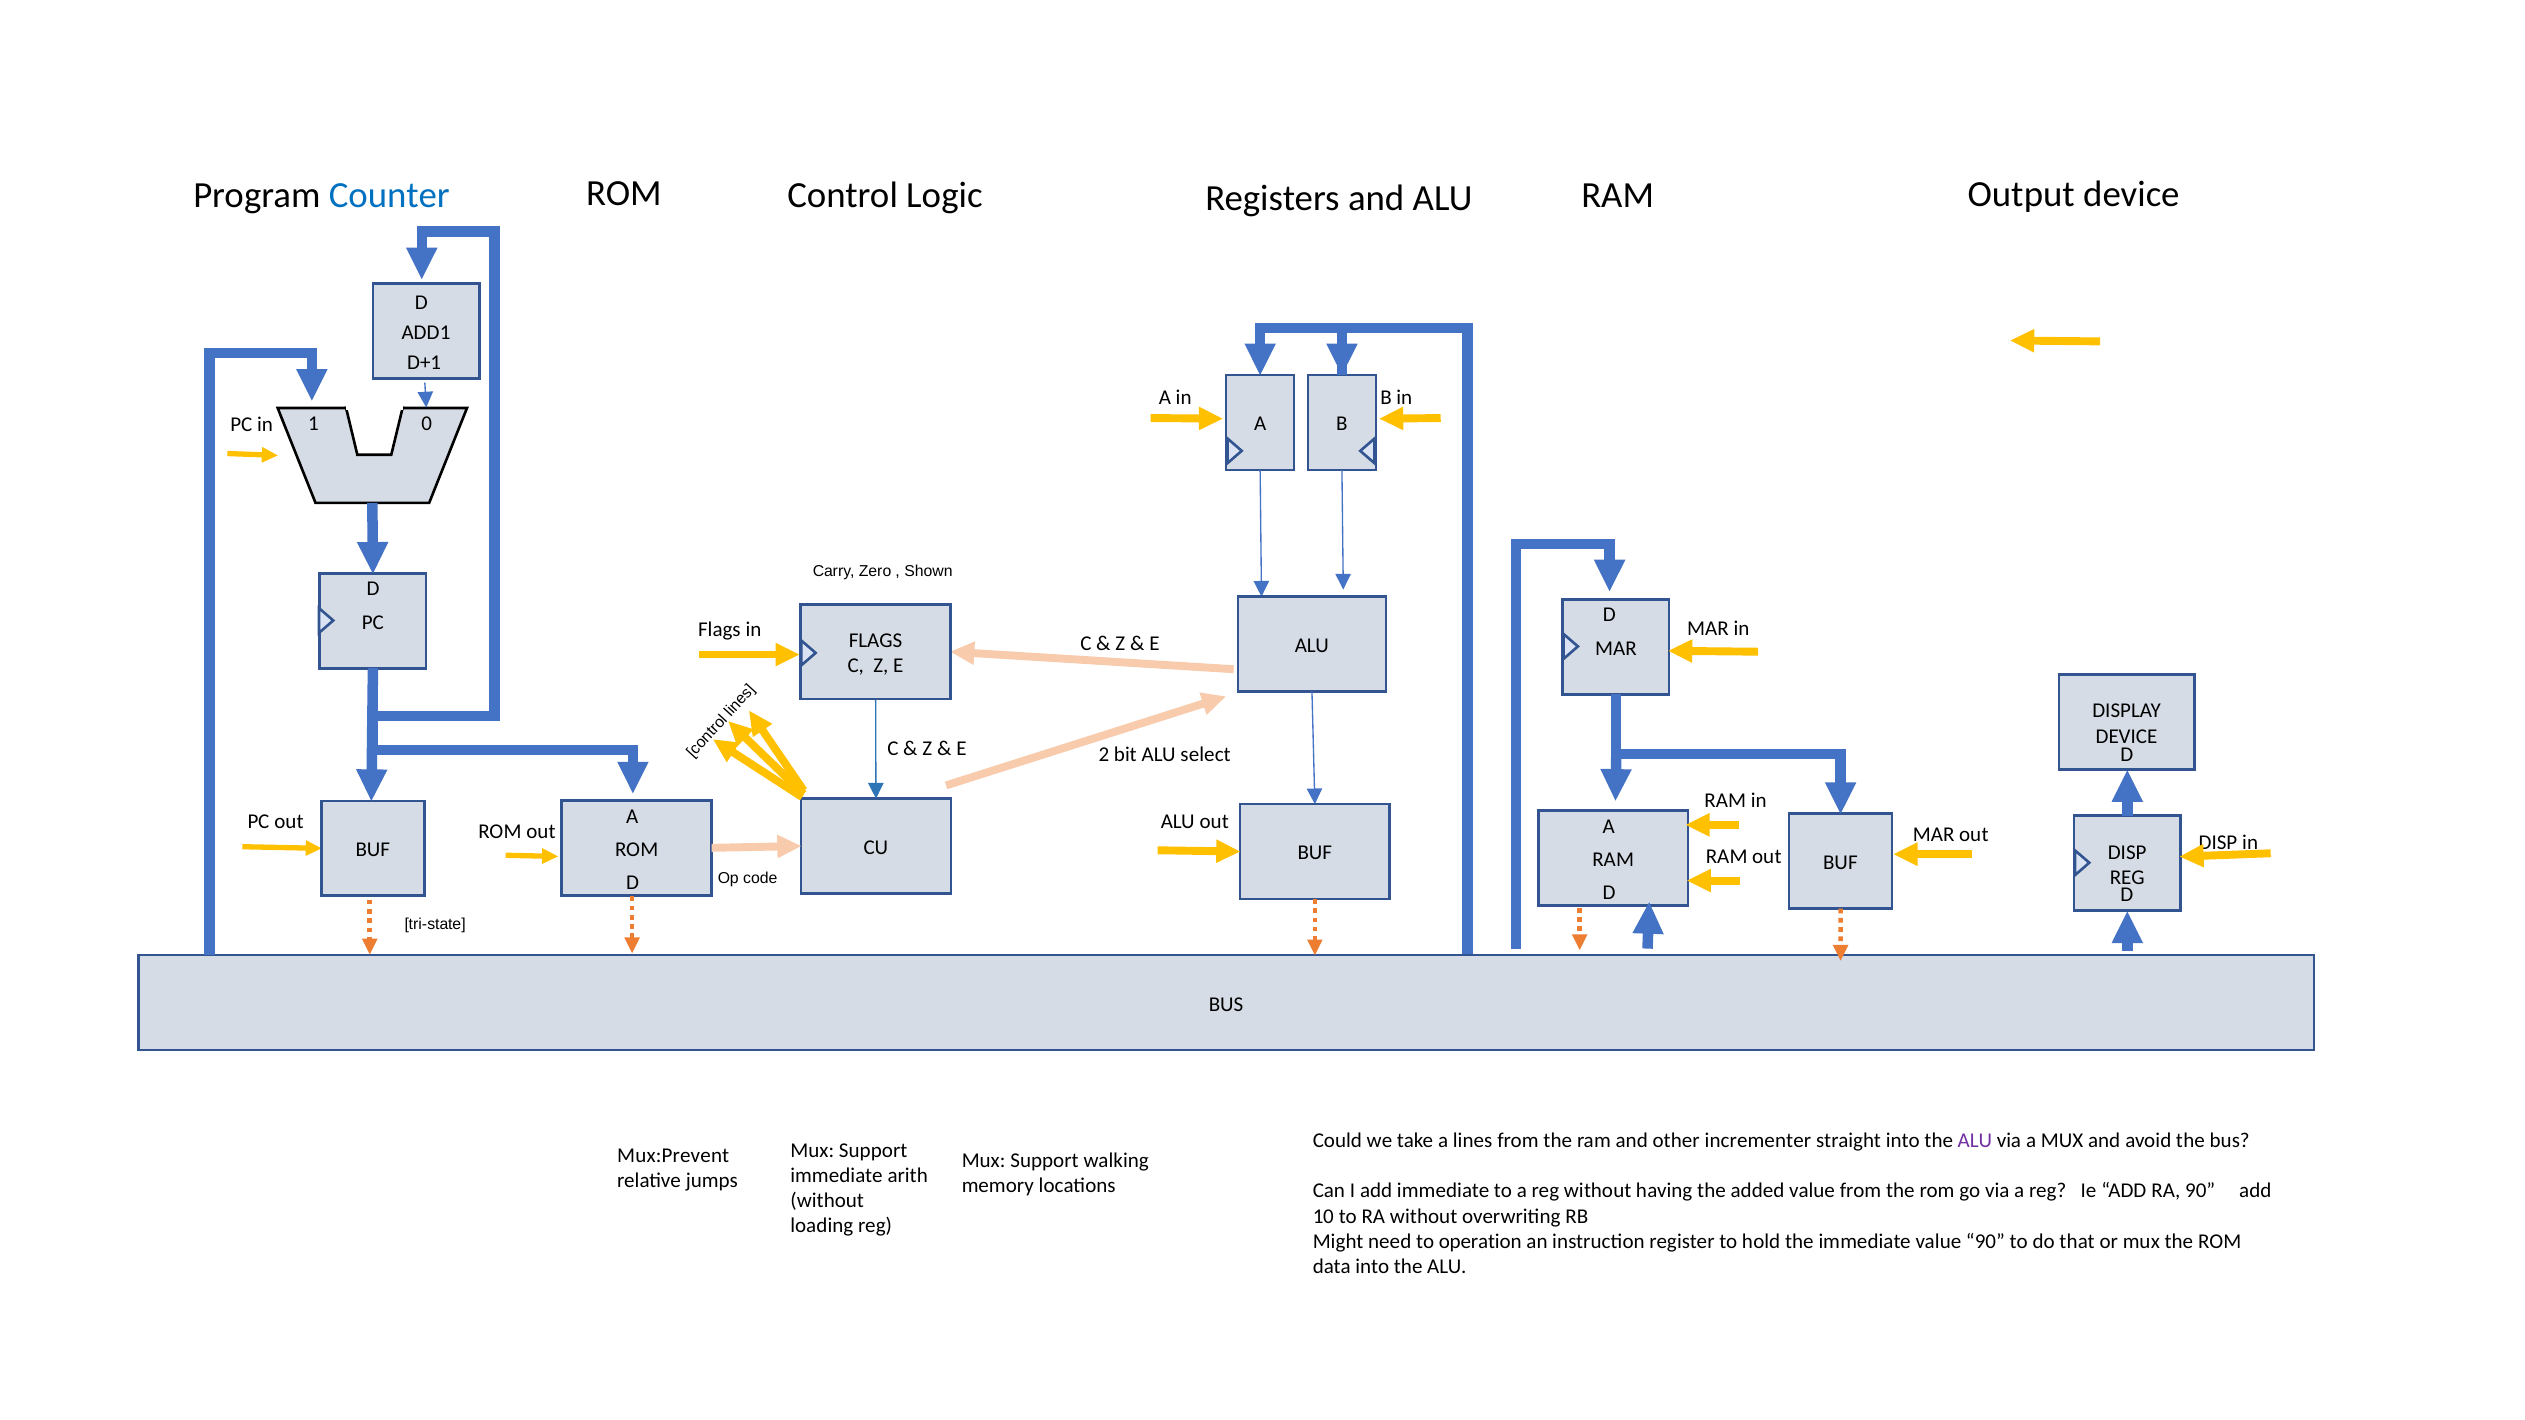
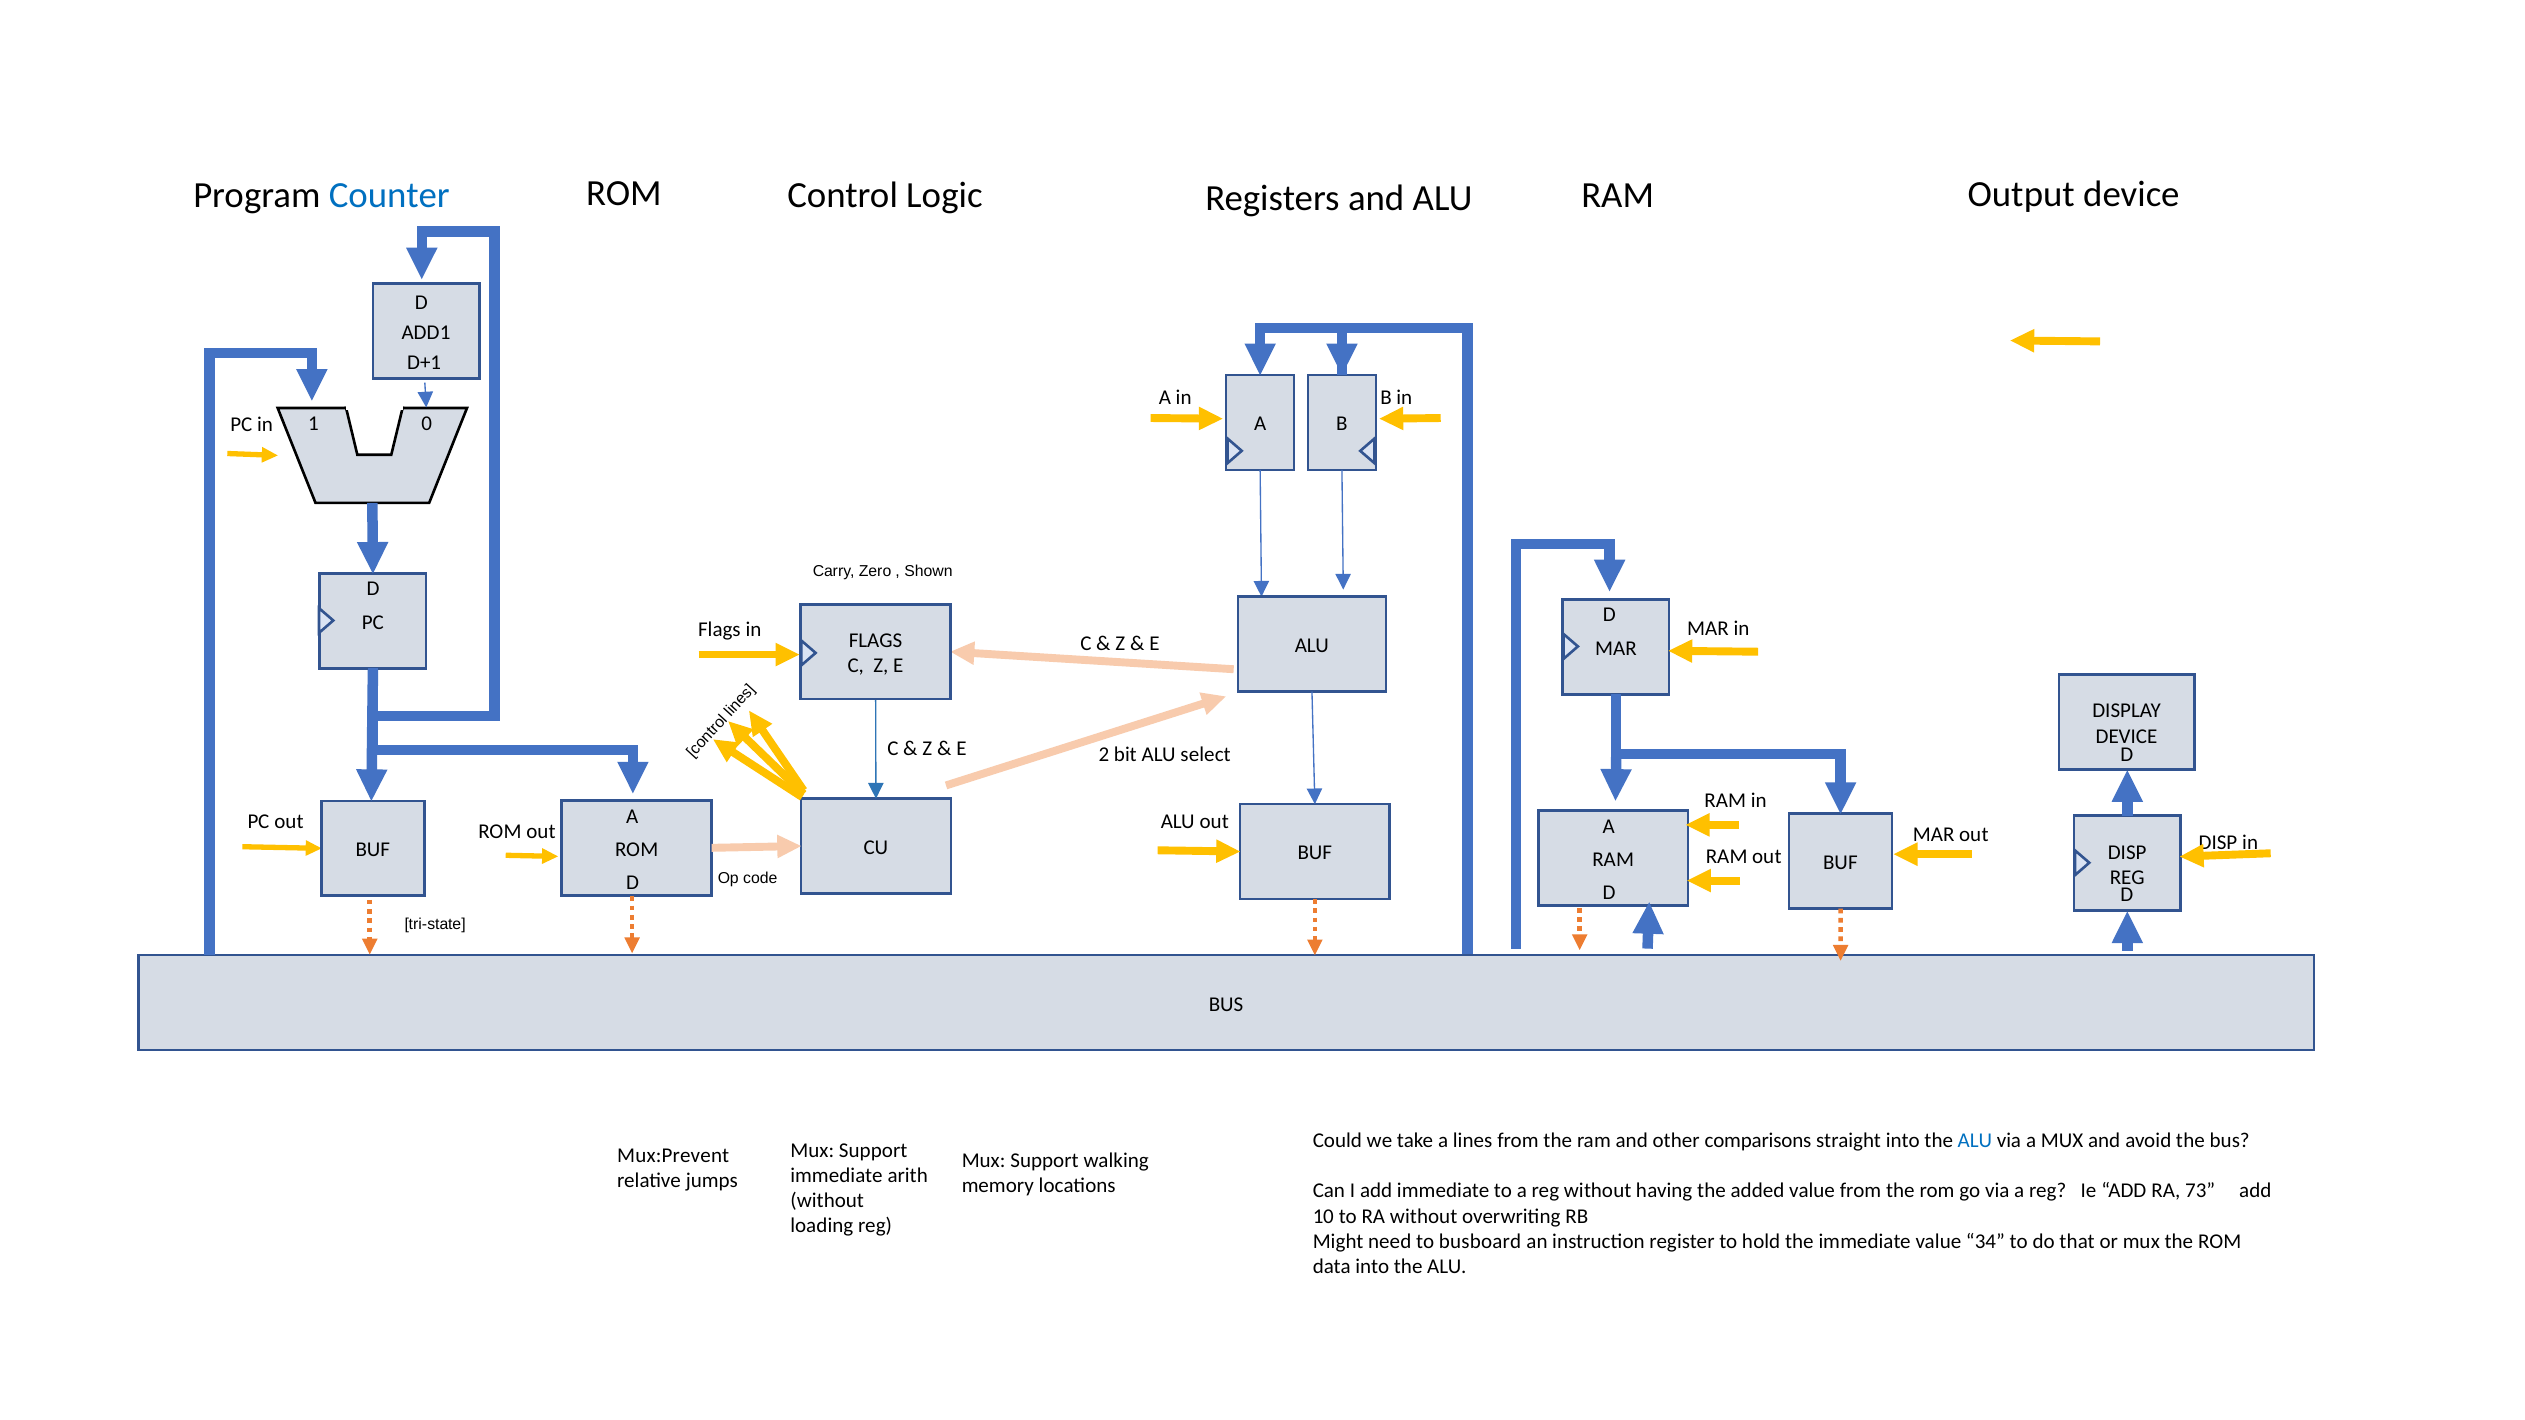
incrementer: incrementer -> comparisons
ALU at (1975, 1141) colour: purple -> blue
RA 90: 90 -> 73
operation: operation -> busboard
value 90: 90 -> 34
